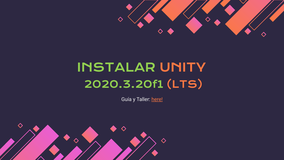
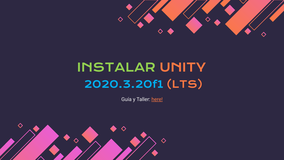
2020.3.20f1 colour: light green -> light blue
